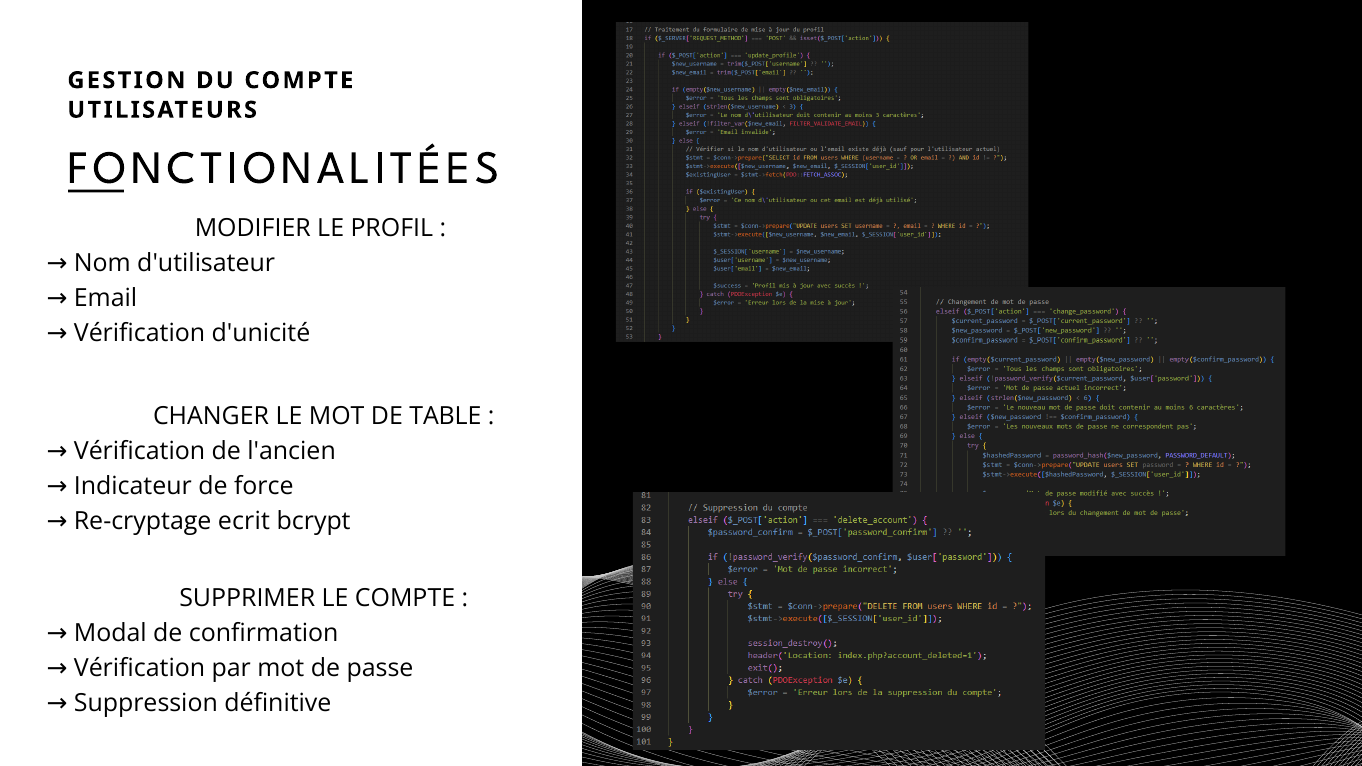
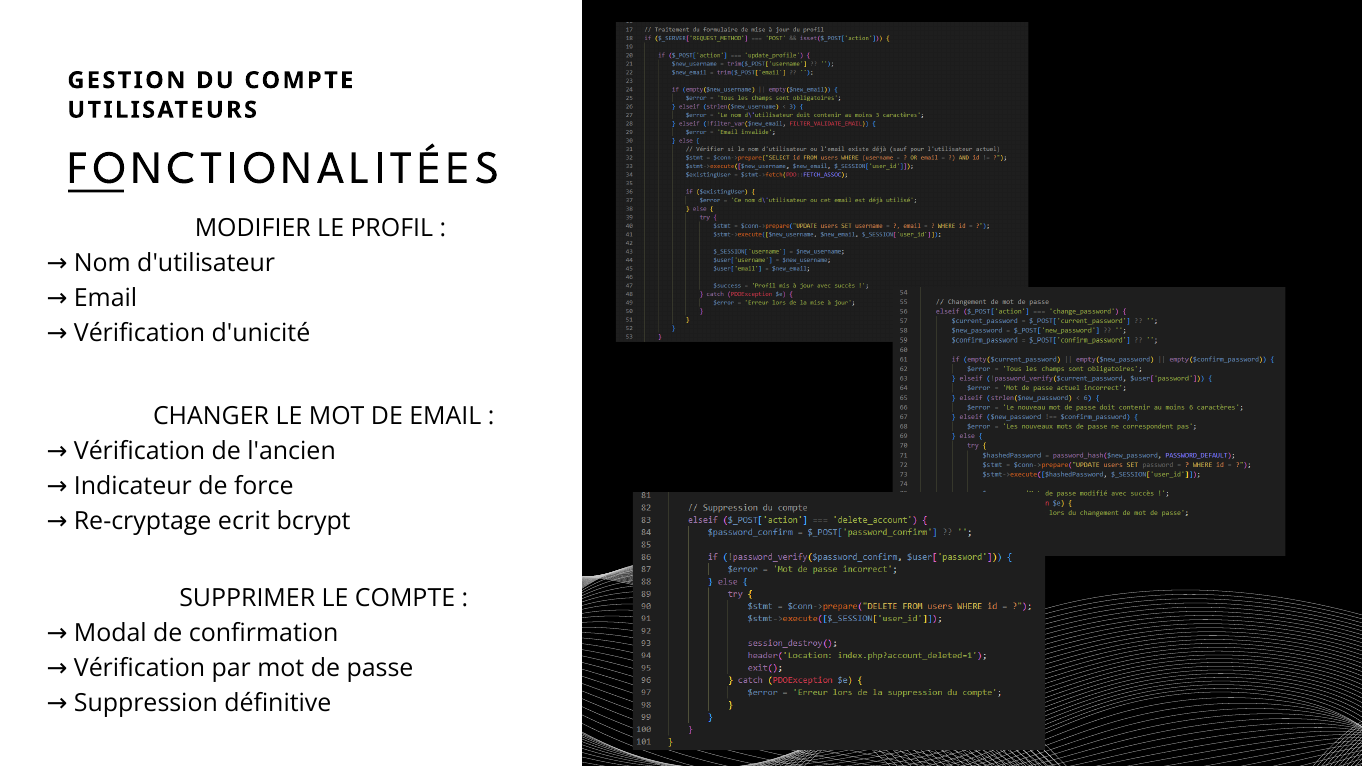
DE TABLE: TABLE -> EMAIL
